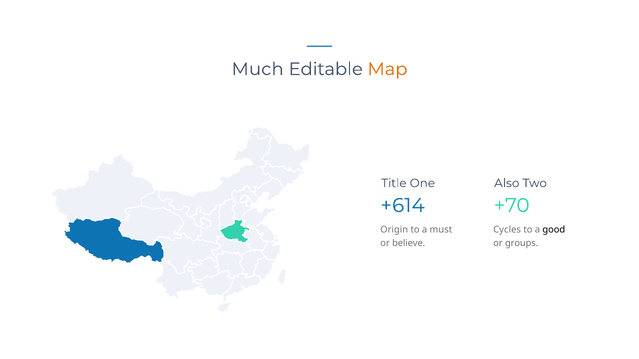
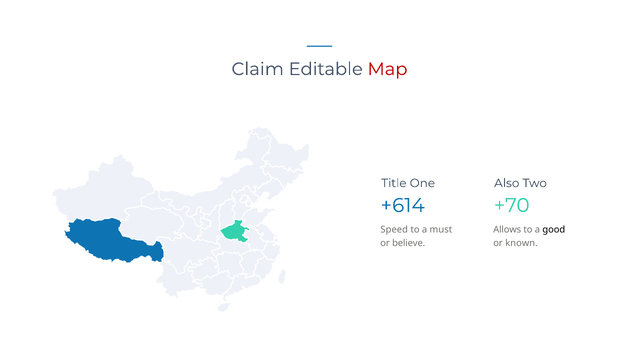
Much: Much -> Claim
Map colour: orange -> red
Origin: Origin -> Speed
Cycles: Cycles -> Allows
groups: groups -> known
